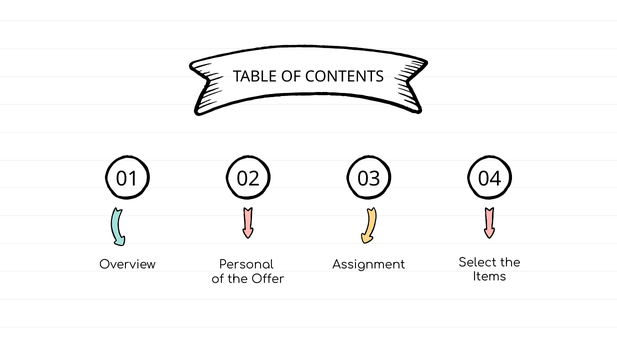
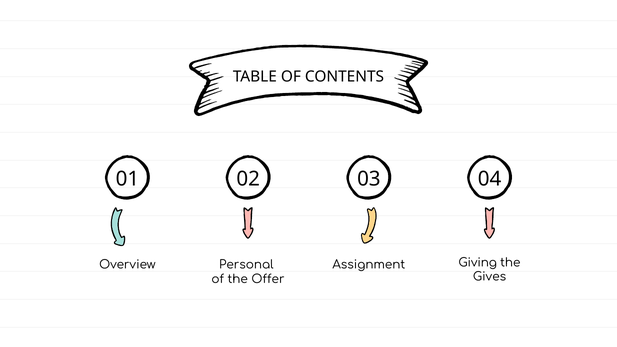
Select: Select -> Giving
Items: Items -> Gives
